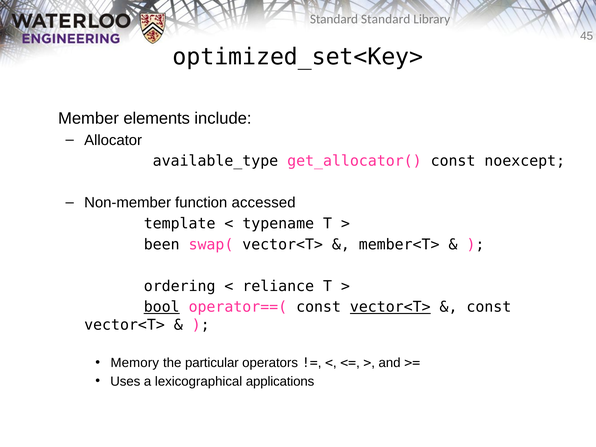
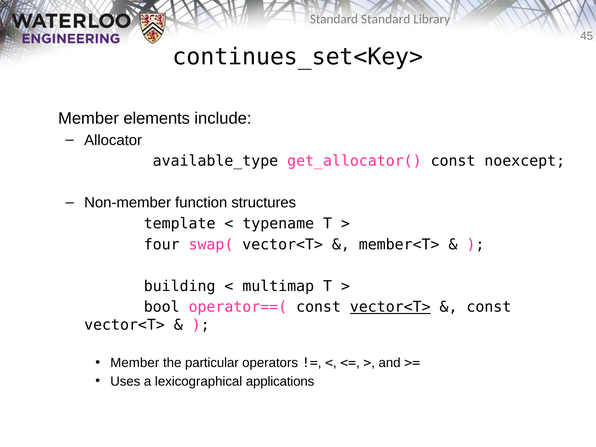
optimized_set<Key>: optimized_set<Key> -> continues_set<Key>
accessed: accessed -> structures
been: been -> four
ordering: ordering -> building
reliance: reliance -> multimap
bool underline: present -> none
Memory at (135, 363): Memory -> Member
